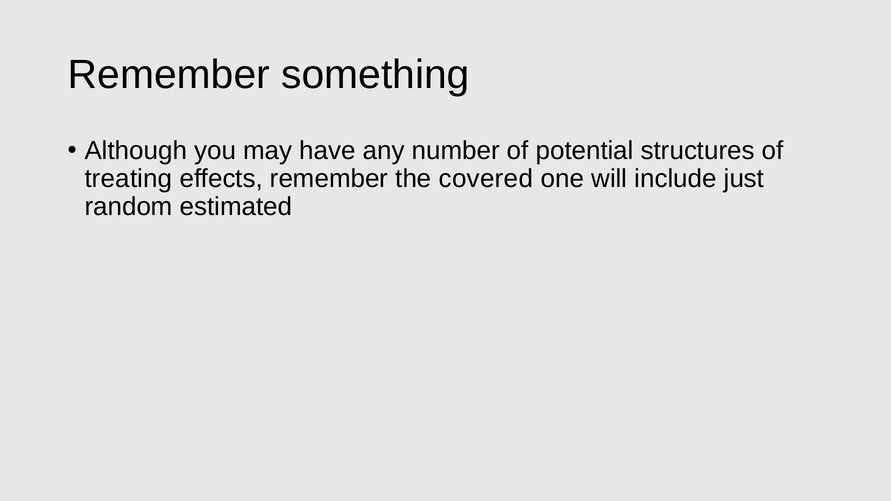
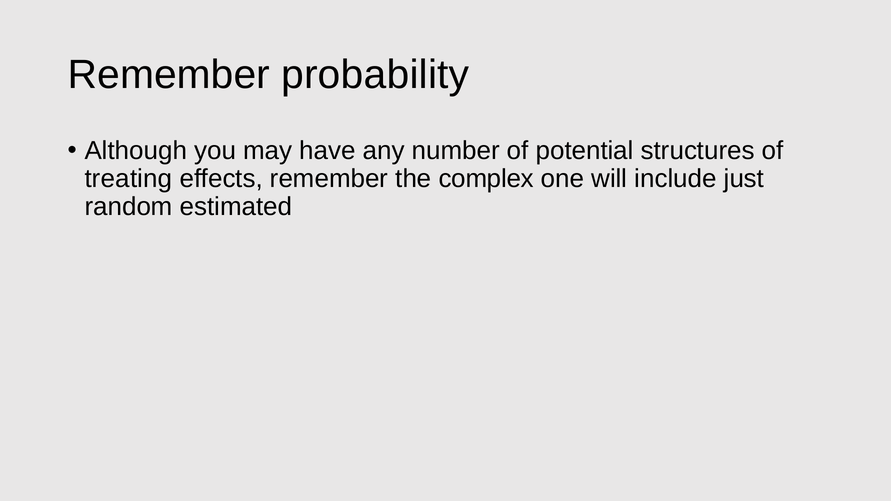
something: something -> probability
covered: covered -> complex
